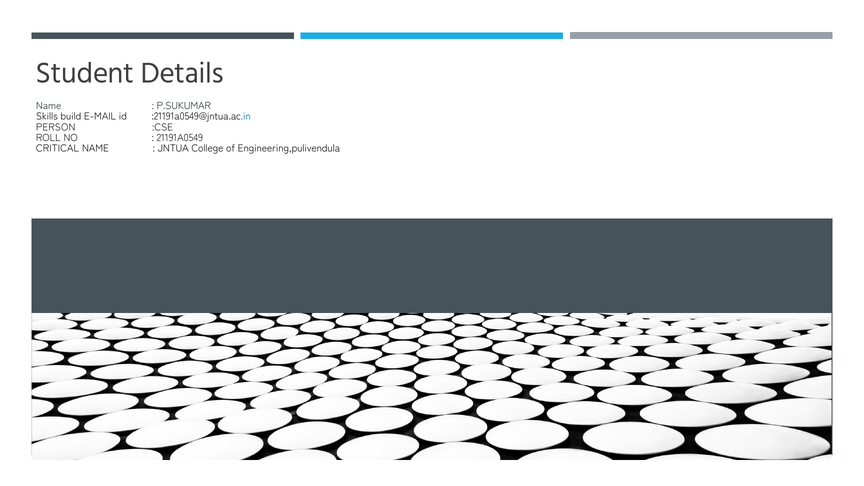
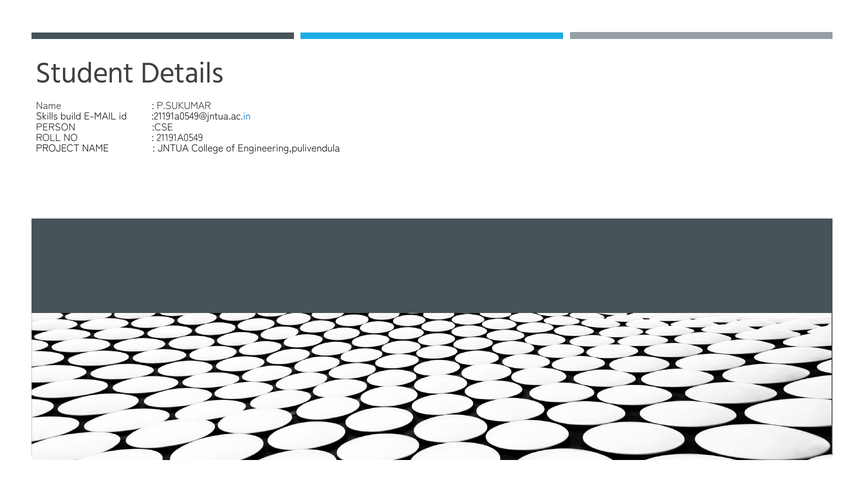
CRITICAL: CRITICAL -> PROJECT
